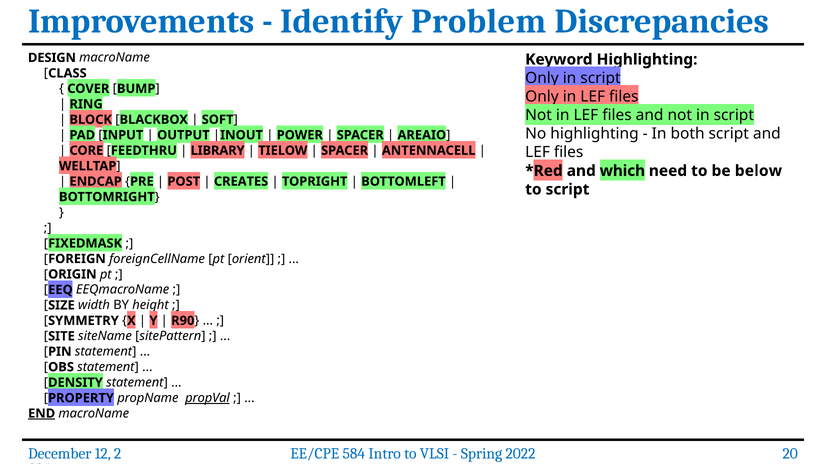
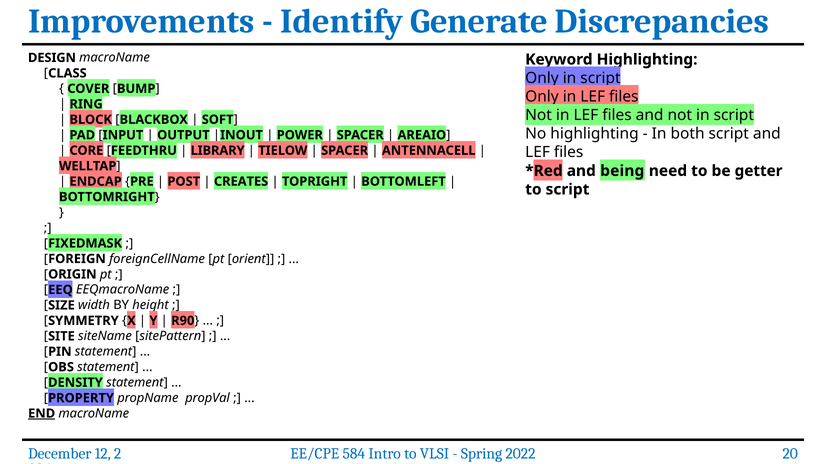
Problem: Problem -> Generate
which: which -> being
below: below -> getter
propVal underline: present -> none
